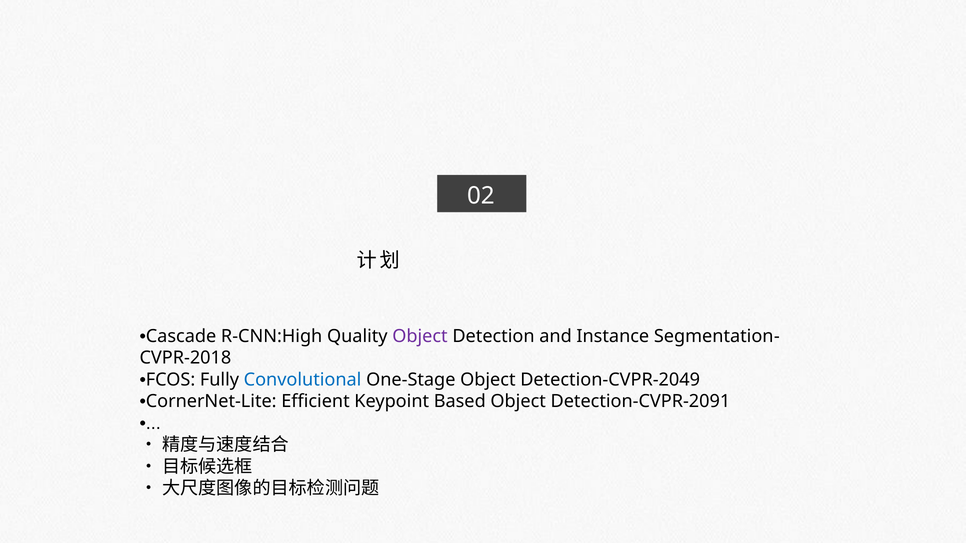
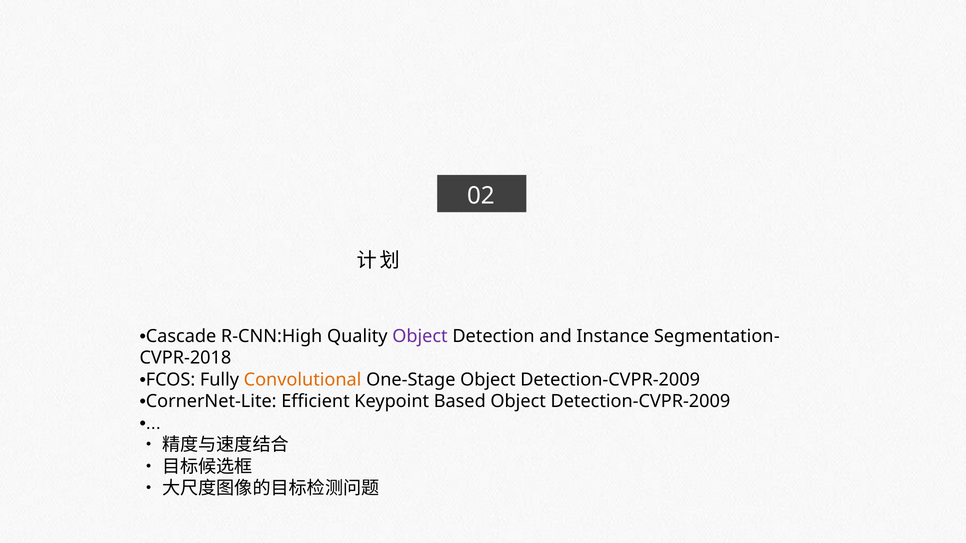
Convolutional colour: blue -> orange
One-Stage Object Detection-CVPR-2049: Detection-CVPR-2049 -> Detection-CVPR-2009
Based Object Detection-CVPR-2091: Detection-CVPR-2091 -> Detection-CVPR-2009
